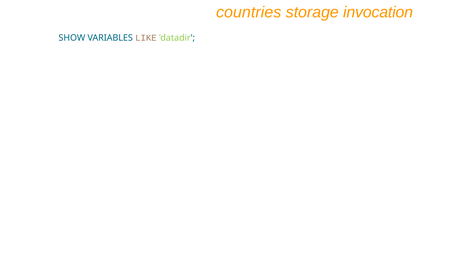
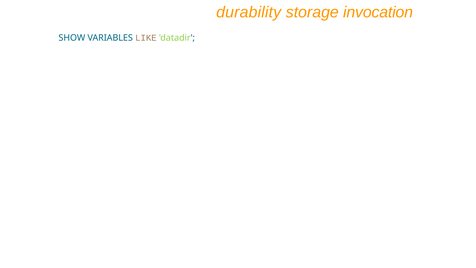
countries: countries -> durability
